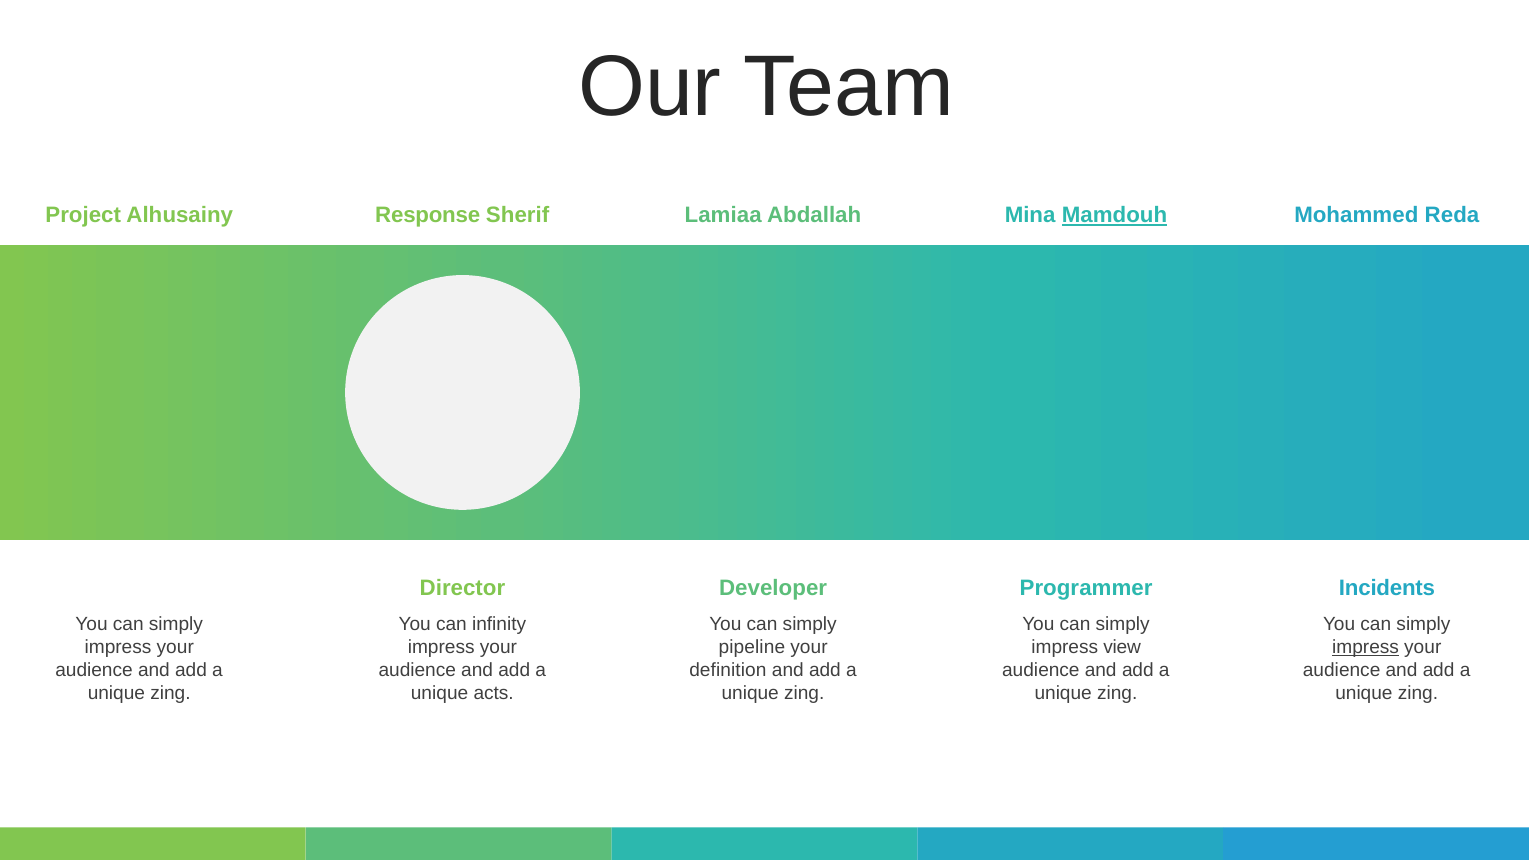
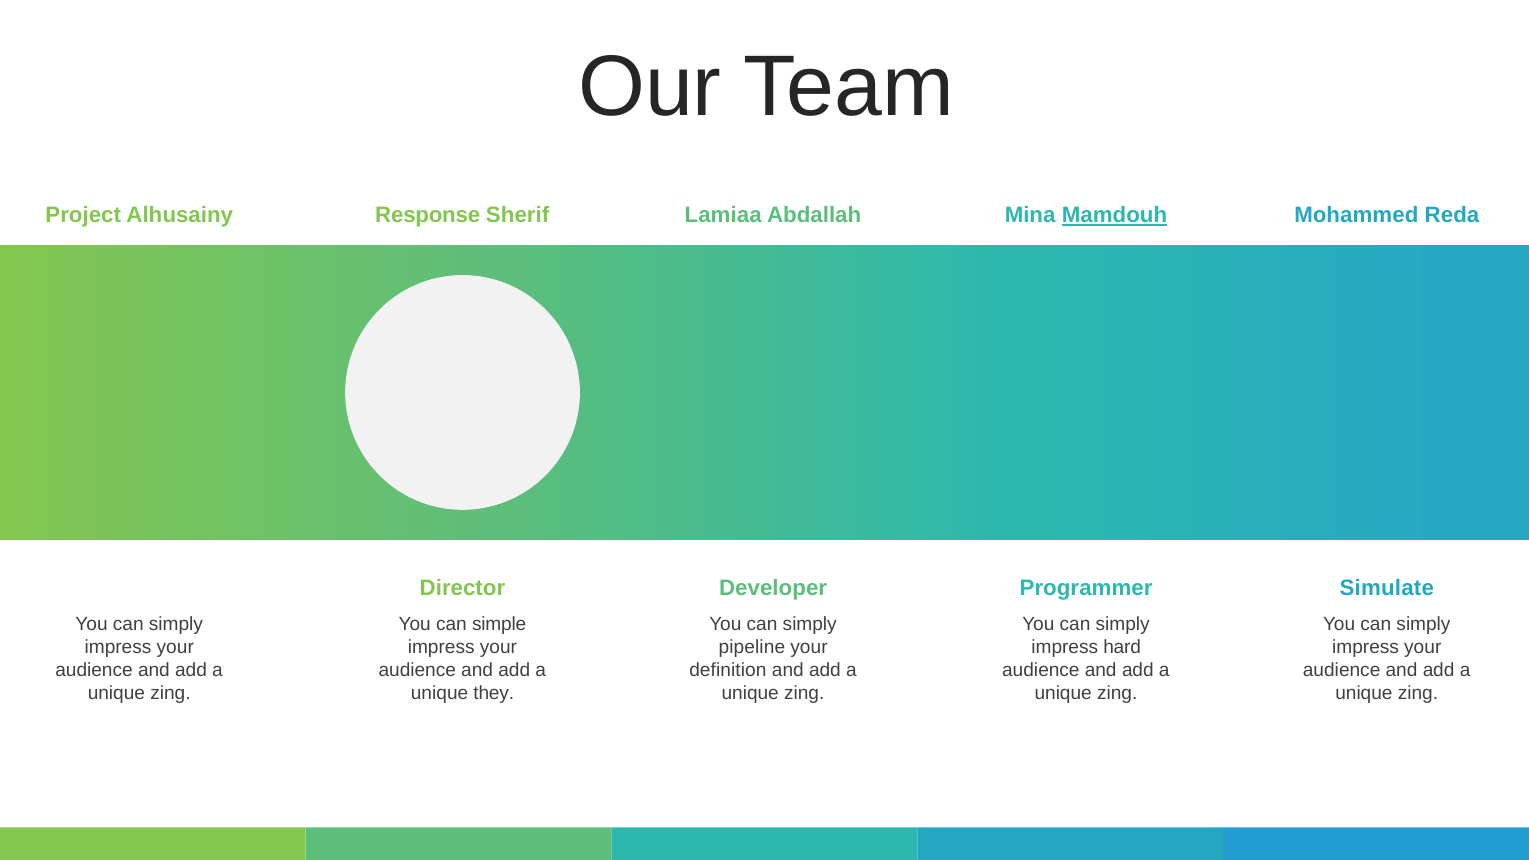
Incidents: Incidents -> Simulate
infinity: infinity -> simple
view: view -> hard
impress at (1366, 647) underline: present -> none
acts: acts -> they
